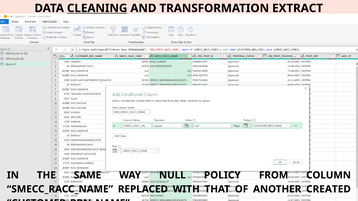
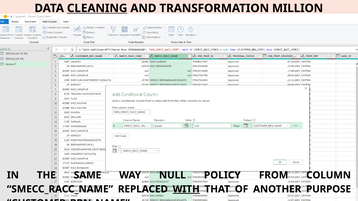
EXTRACT: EXTRACT -> MILLION
WITH underline: none -> present
CREATED: CREATED -> PURPOSE
